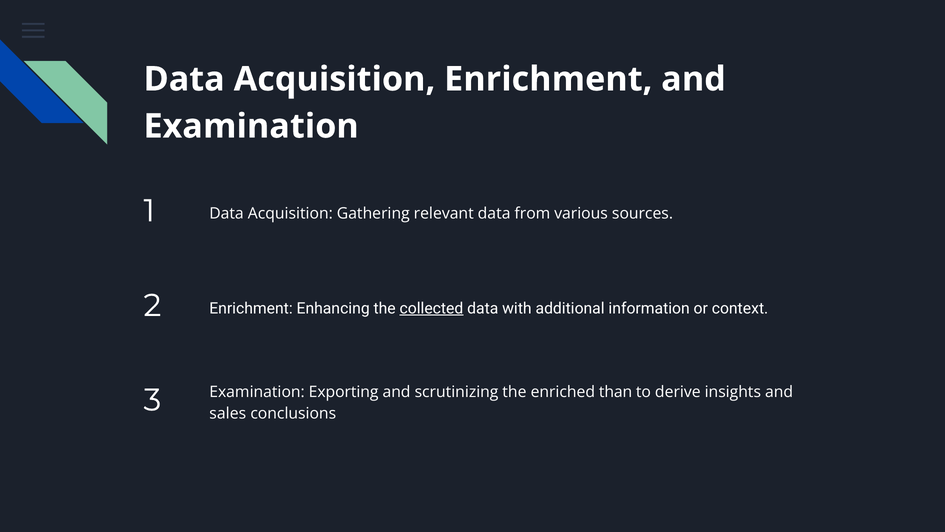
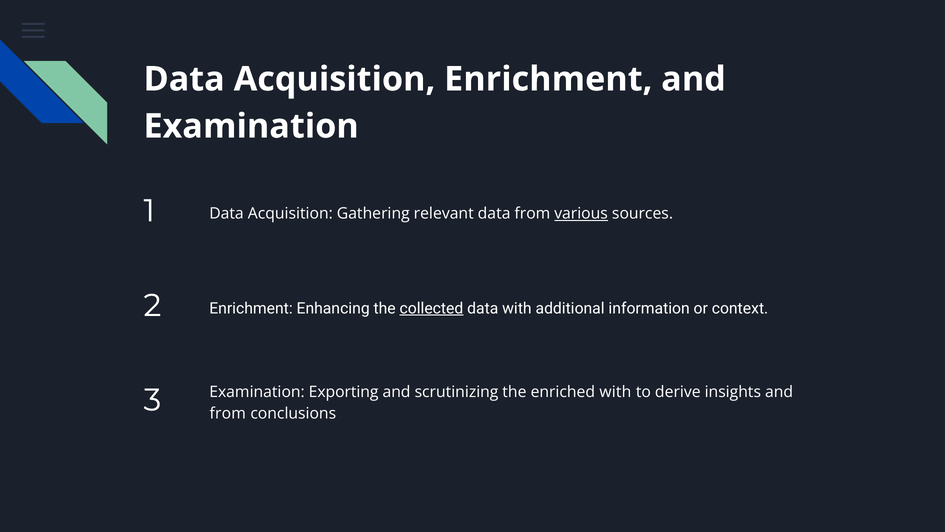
various underline: none -> present
enriched than: than -> with
sales at (228, 413): sales -> from
